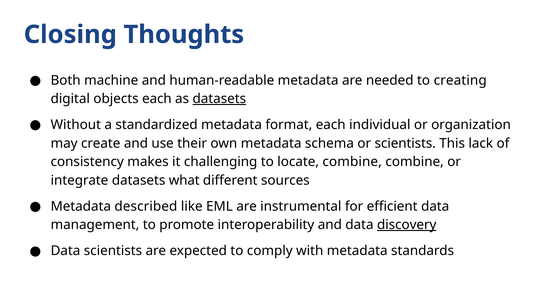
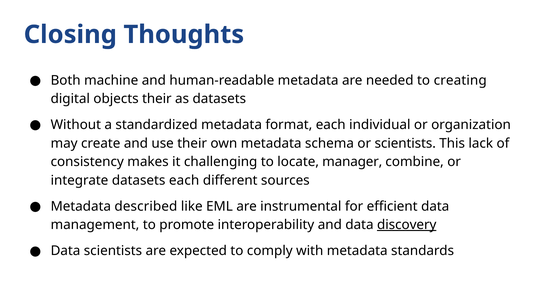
objects each: each -> their
datasets at (219, 99) underline: present -> none
locate combine: combine -> manager
datasets what: what -> each
